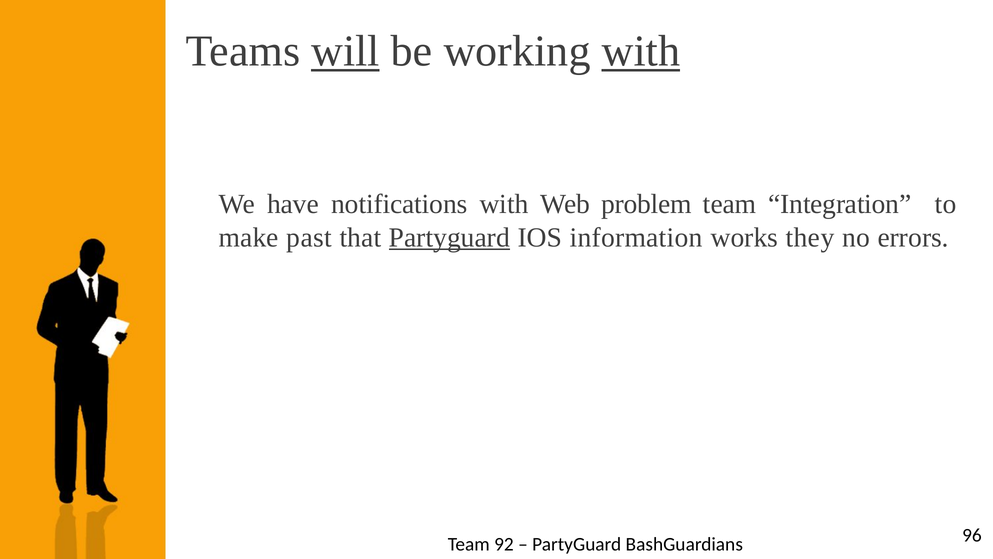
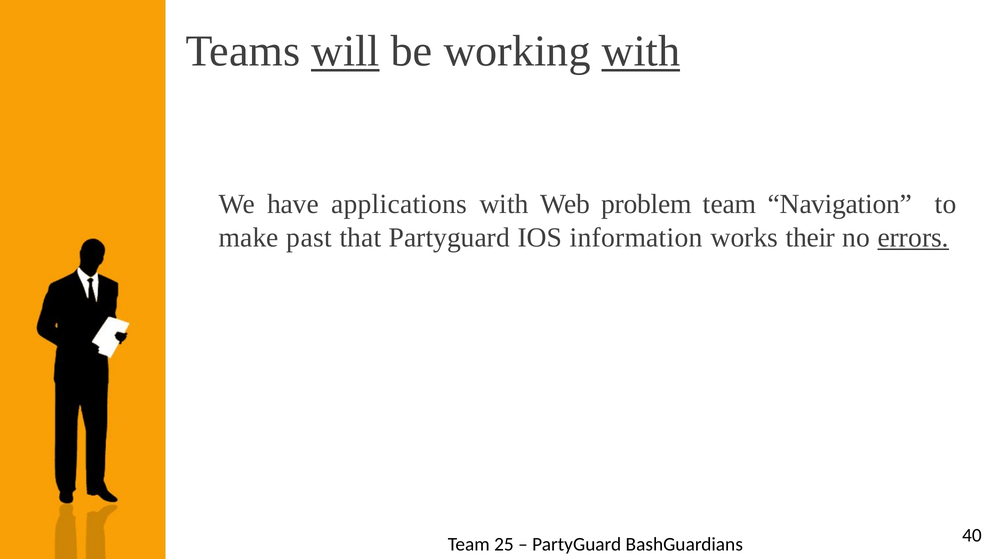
notifications: notifications -> applications
Integration: Integration -> Navigation
Partyguard at (449, 237) underline: present -> none
they: they -> their
errors underline: none -> present
92: 92 -> 25
96: 96 -> 40
